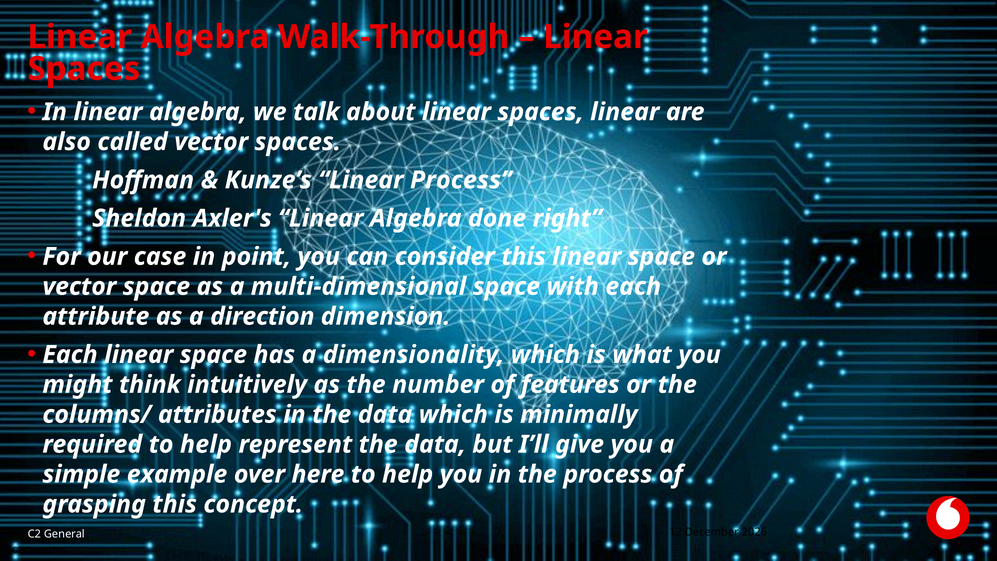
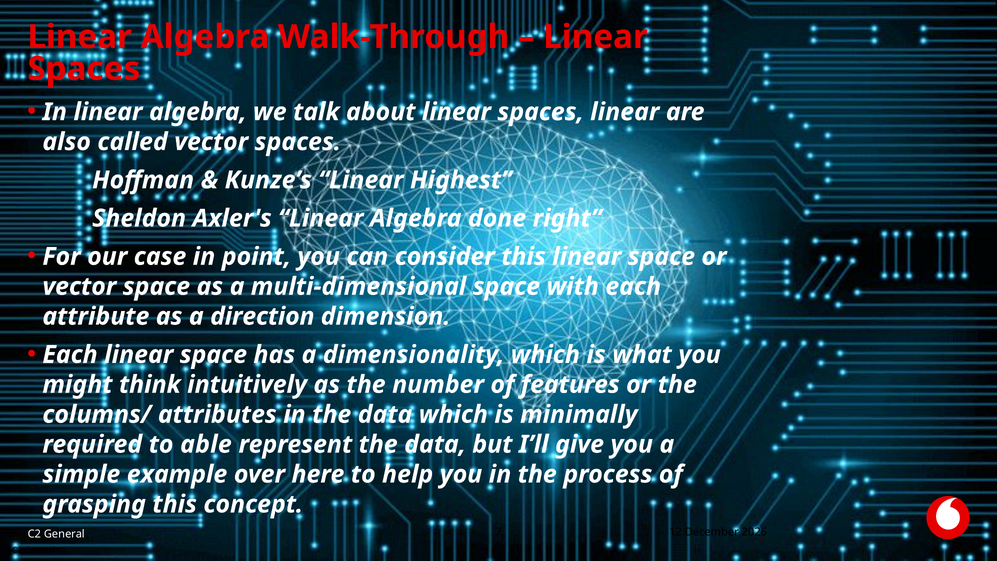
Linear Process: Process -> Highest
required to help: help -> able
